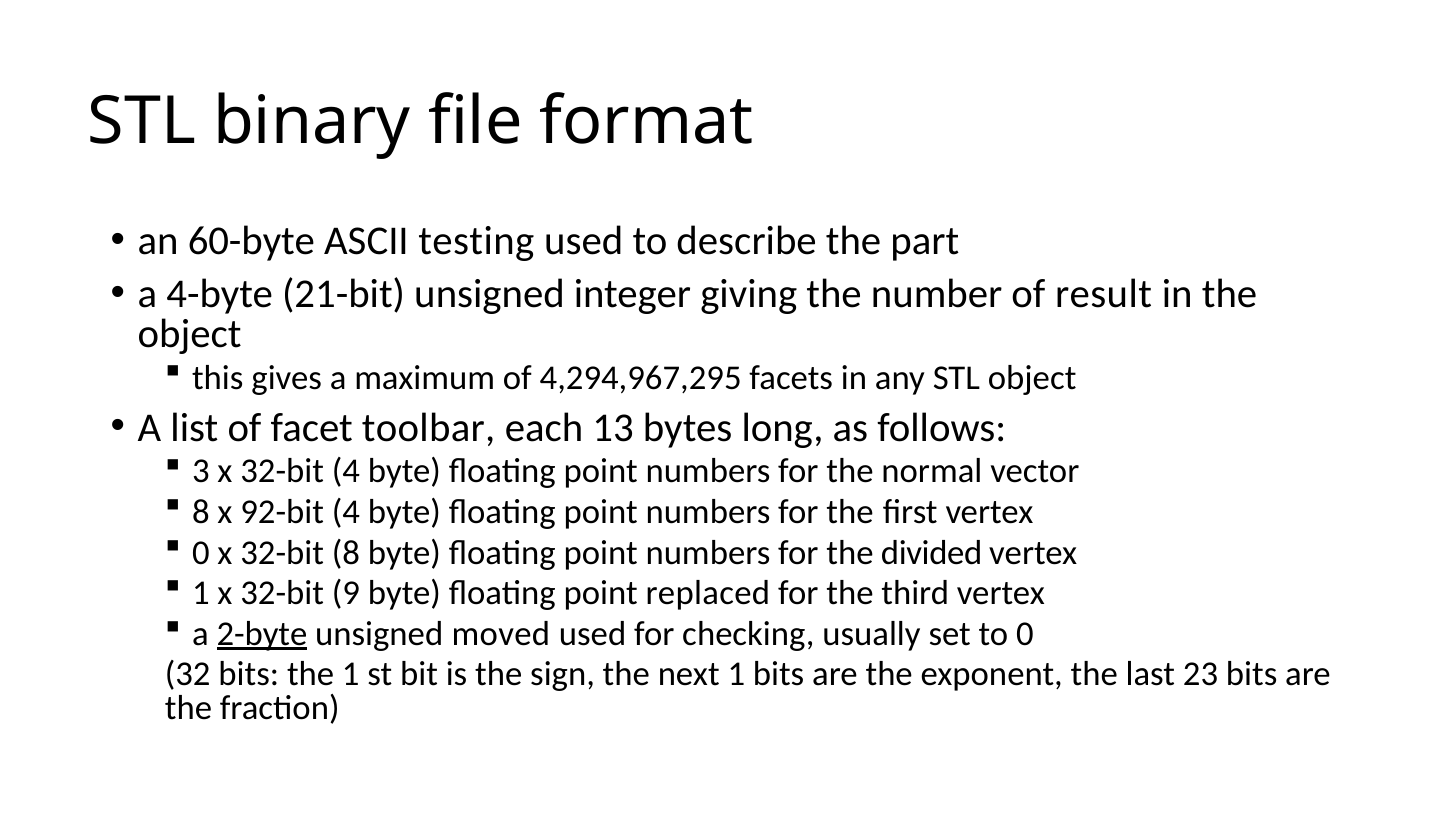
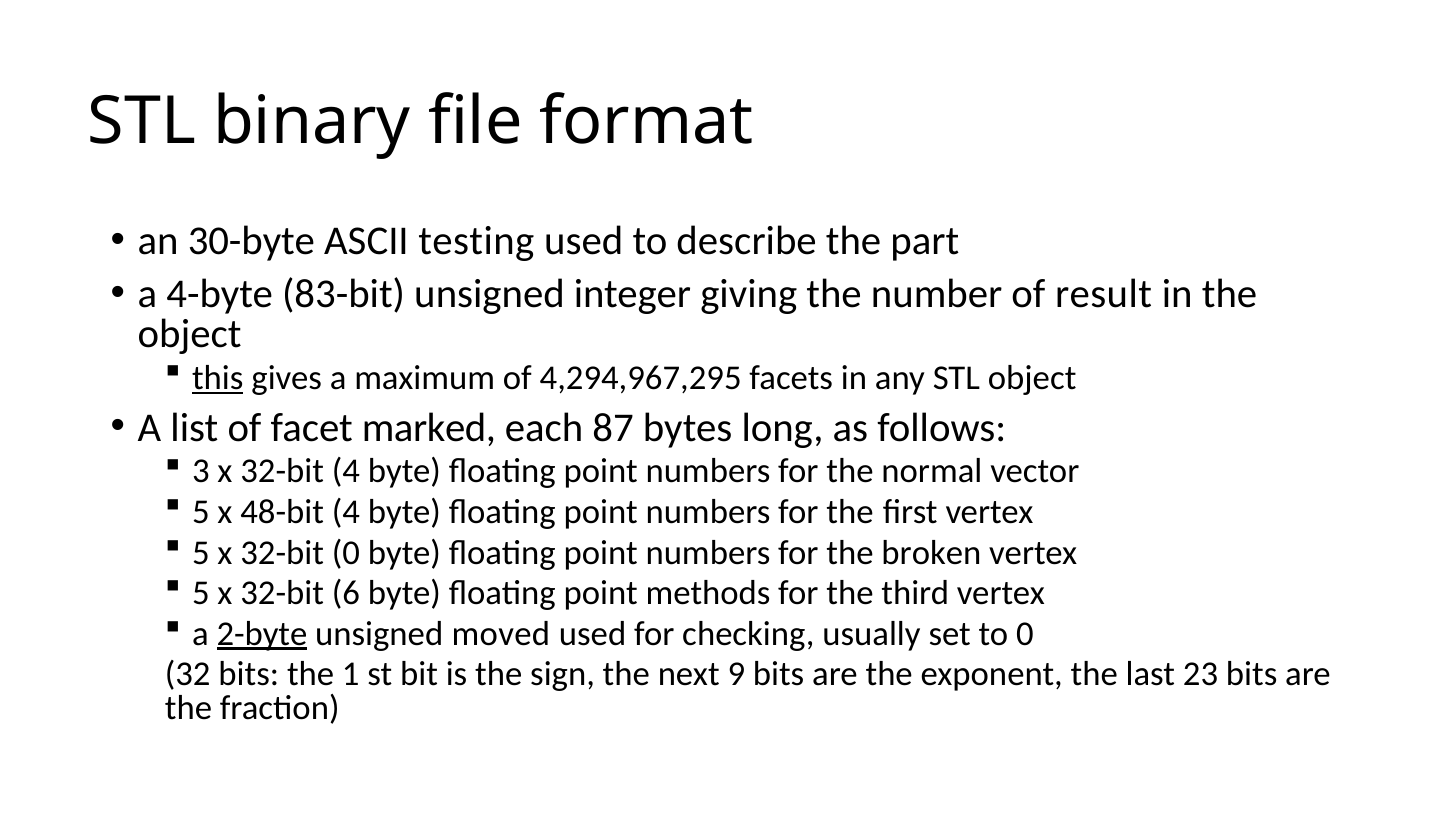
60-byte: 60-byte -> 30-byte
21-bit: 21-bit -> 83-bit
this underline: none -> present
toolbar: toolbar -> marked
13: 13 -> 87
8 at (201, 512): 8 -> 5
92-bit: 92-bit -> 48-bit
0 at (201, 552): 0 -> 5
32-bit 8: 8 -> 0
divided: divided -> broken
1 at (201, 593): 1 -> 5
9: 9 -> 6
replaced: replaced -> methods
next 1: 1 -> 9
